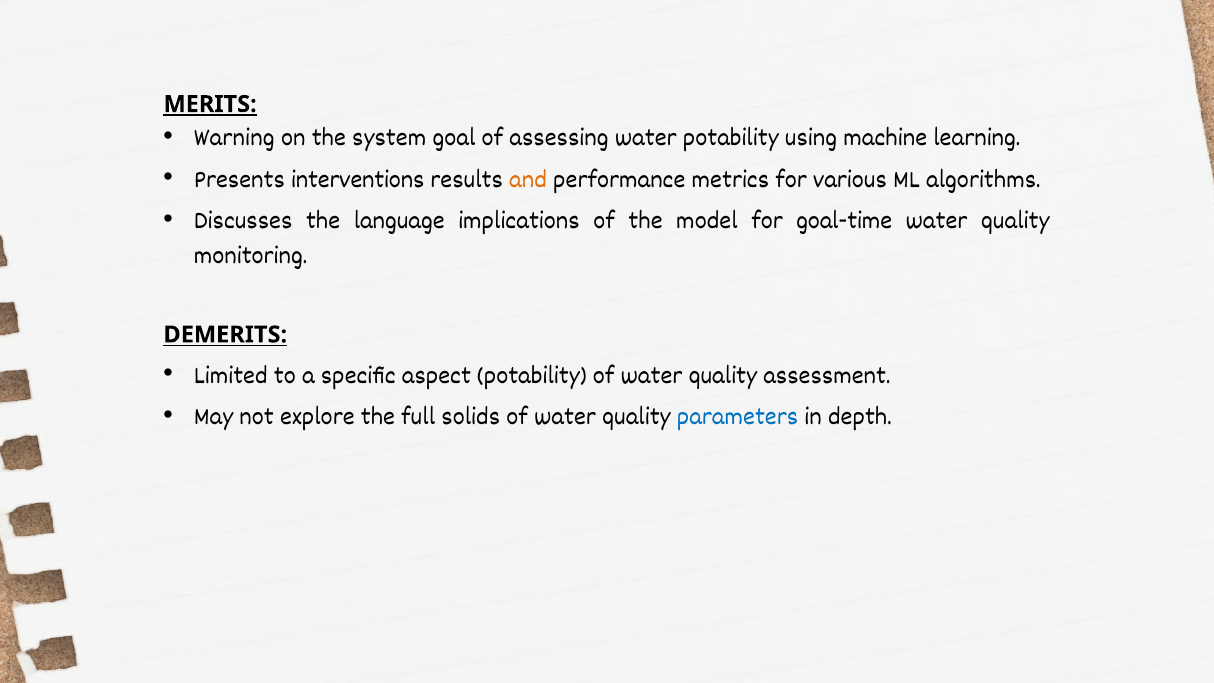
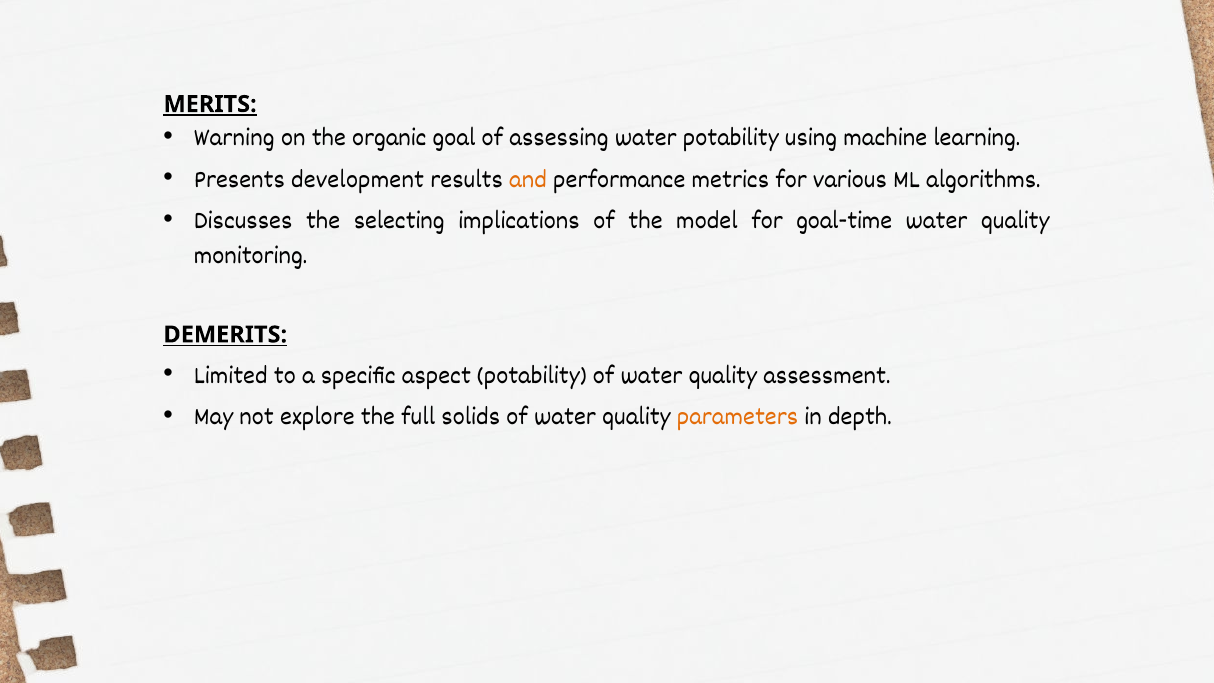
system: system -> organic
interventions: interventions -> development
language: language -> selecting
parameters colour: blue -> orange
